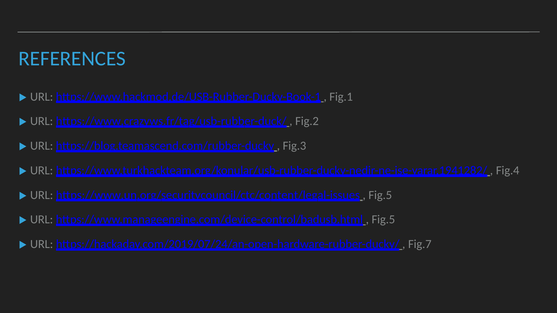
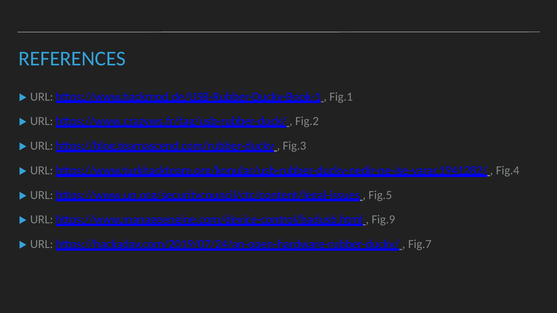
Fig.5 at (383, 220): Fig.5 -> Fig.9
